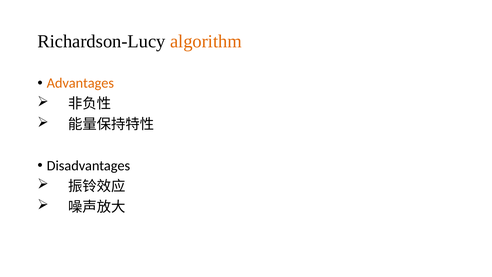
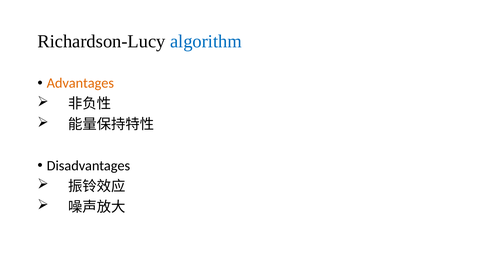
algorithm colour: orange -> blue
